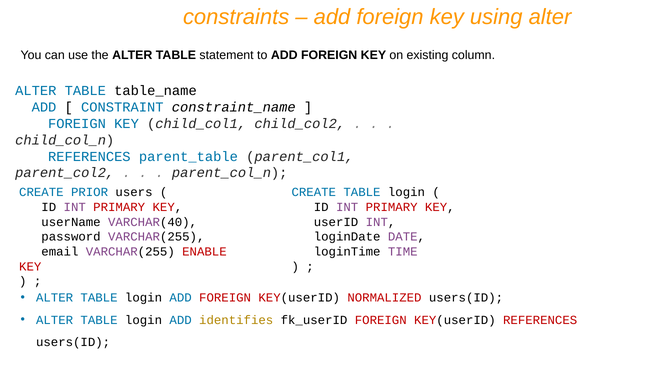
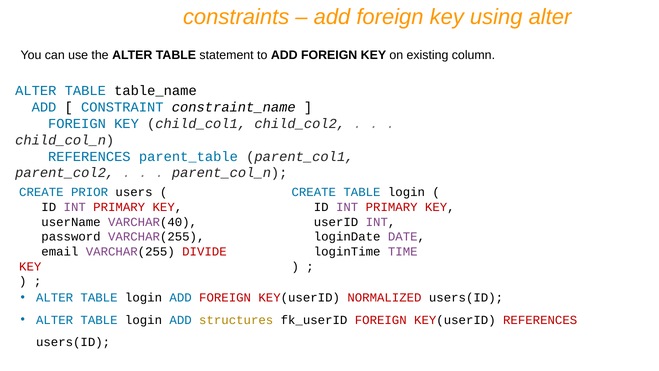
ENABLE: ENABLE -> DIVIDE
identifies: identifies -> structures
